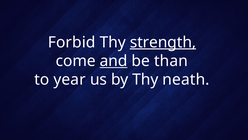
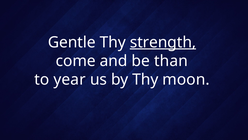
Forbid: Forbid -> Gentle
and underline: present -> none
neath: neath -> moon
